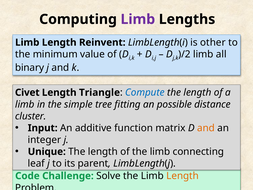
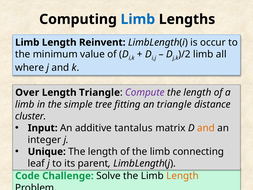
Limb at (138, 19) colour: purple -> blue
other: other -> occur
binary: binary -> where
Civet: Civet -> Over
Compute colour: blue -> purple
an possible: possible -> triangle
function: function -> tantalus
